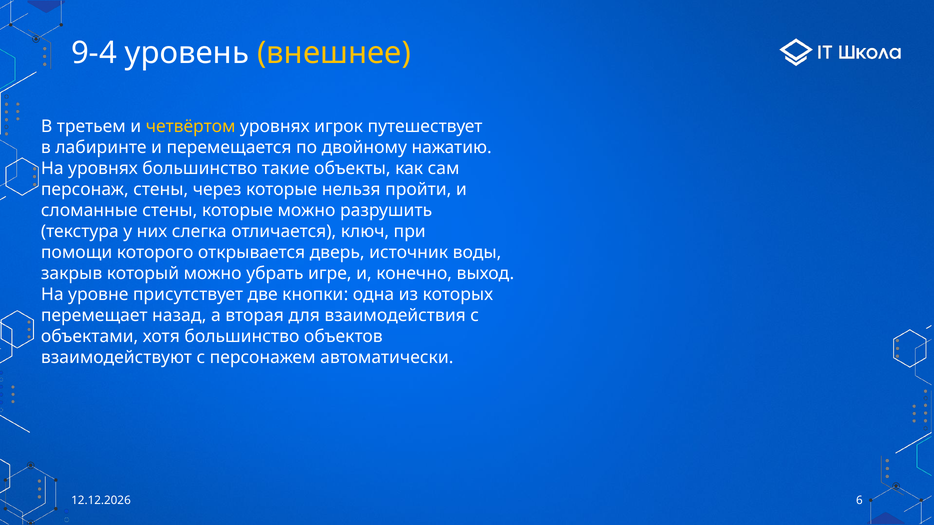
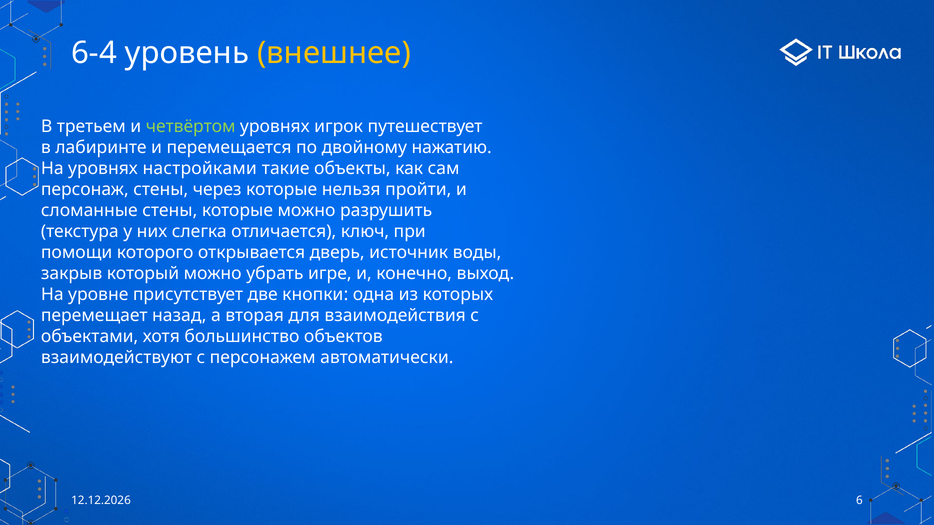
9-4: 9-4 -> 6-4
четвёртом colour: yellow -> light green
уровнях большинство: большинство -> настройками
